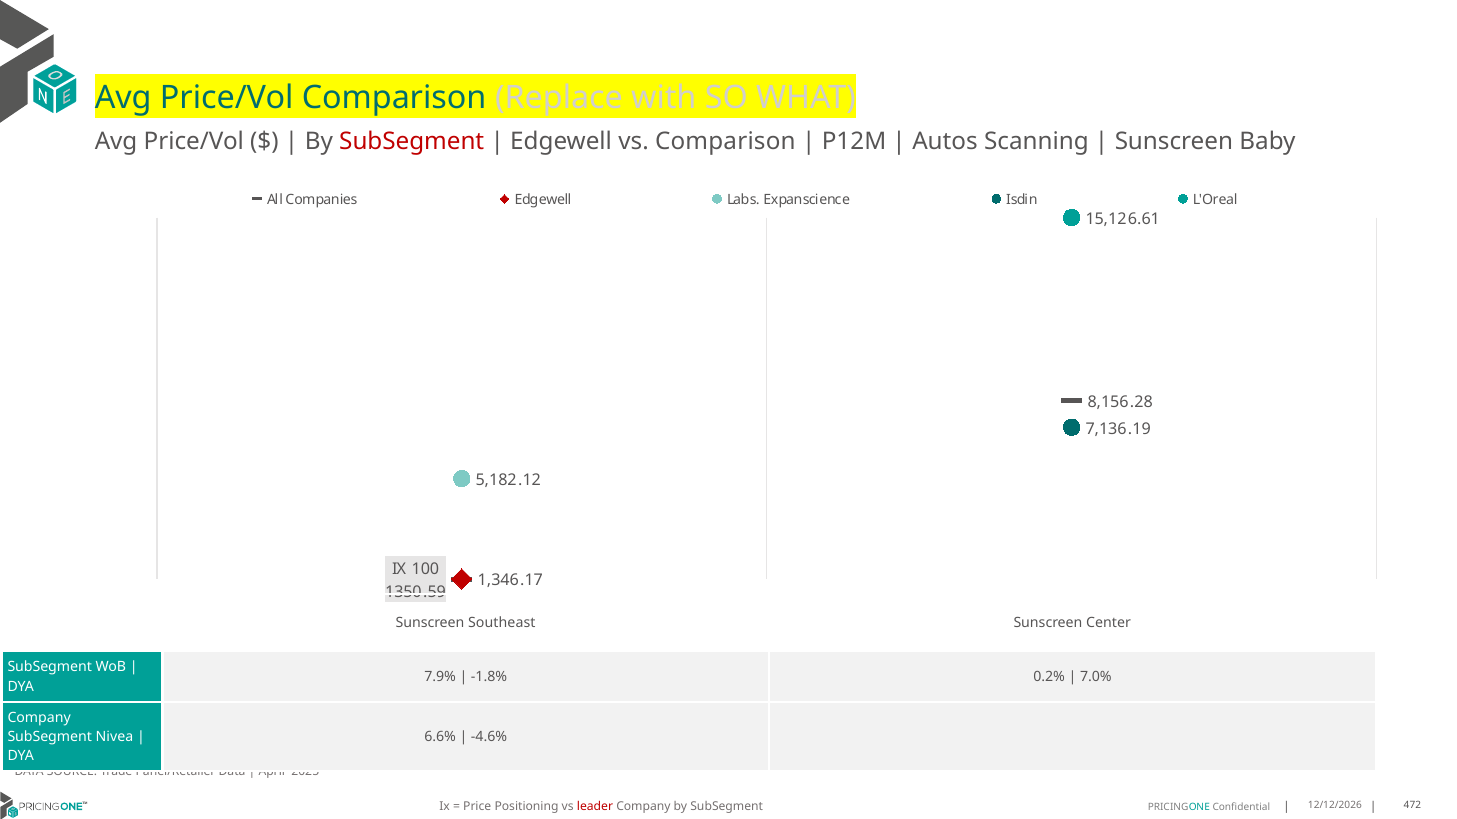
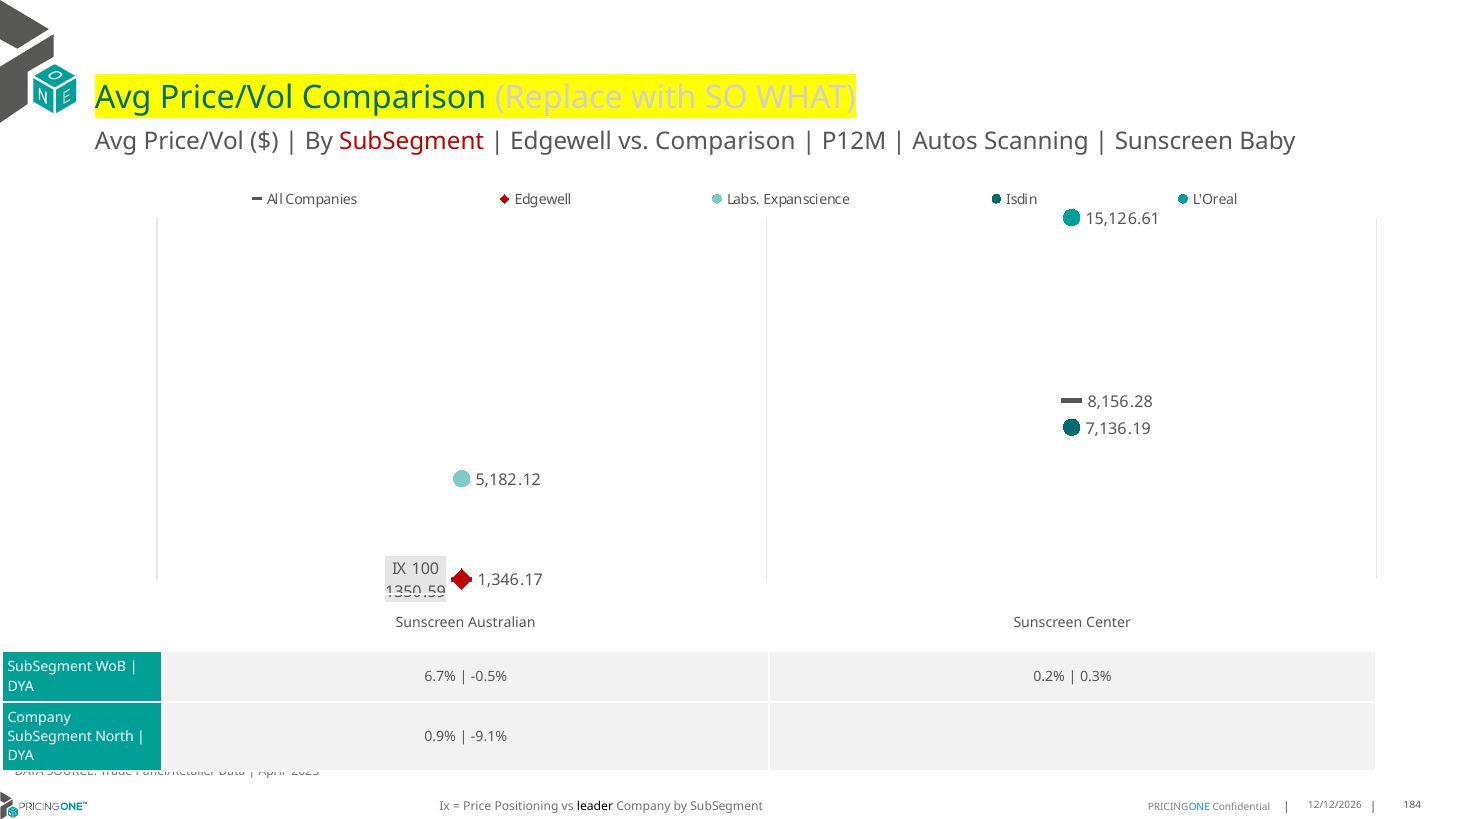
Southeast: Southeast -> Australian
7.9%: 7.9% -> 6.7%
-1.8%: -1.8% -> -0.5%
7.0%: 7.0% -> 0.3%
Nivea: Nivea -> North
6.6%: 6.6% -> 0.9%
-4.6%: -4.6% -> -9.1%
leader colour: red -> black
472: 472 -> 184
